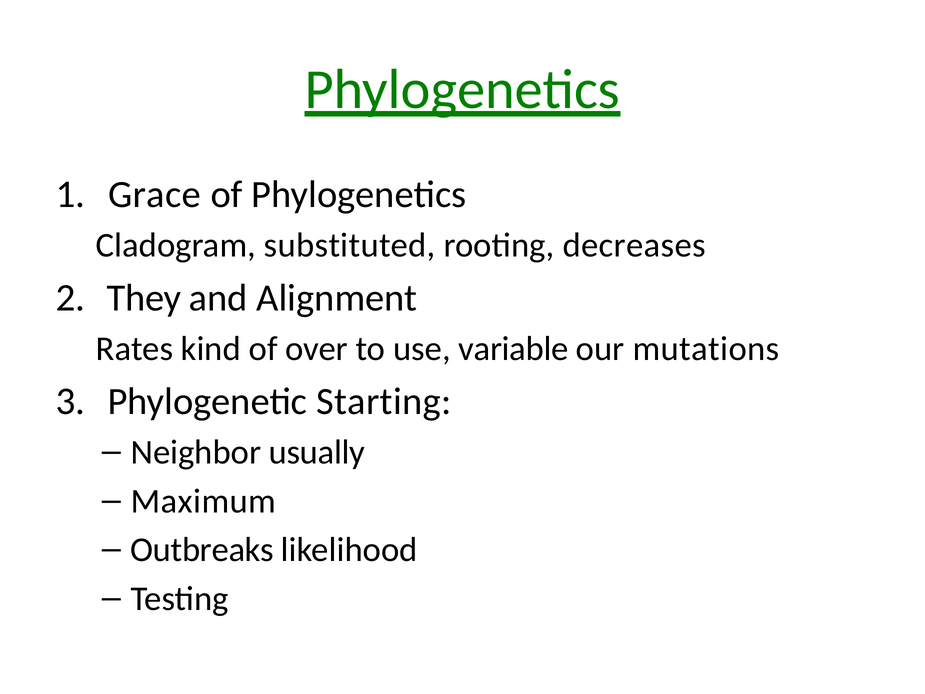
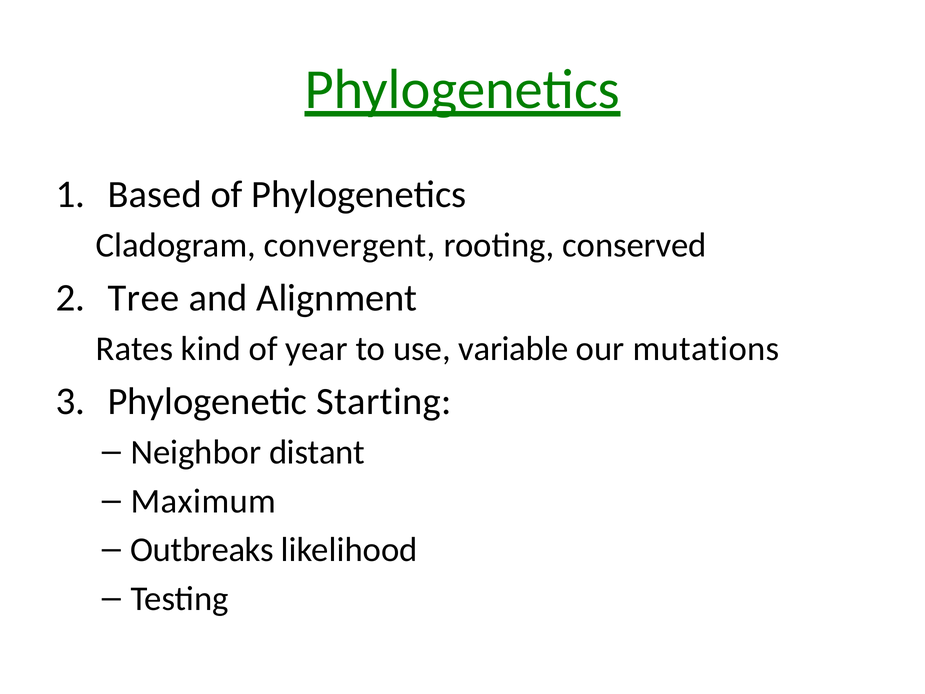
Grace: Grace -> Based
substituted: substituted -> convergent
decreases: decreases -> conserved
They: They -> Tree
over: over -> year
usually: usually -> distant
